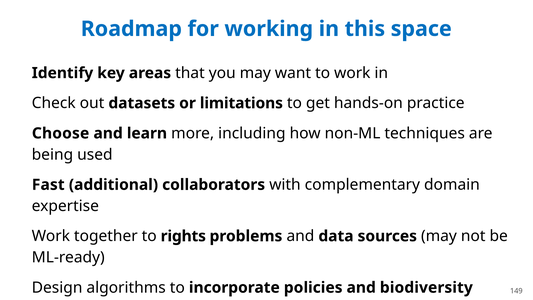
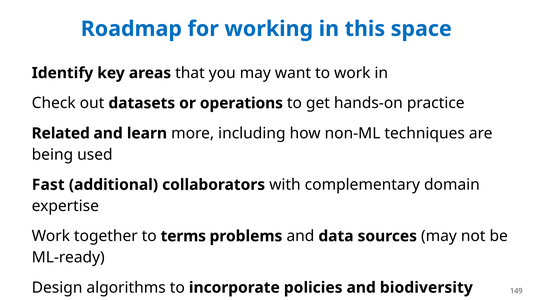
limitations: limitations -> operations
Choose: Choose -> Related
rights: rights -> terms
